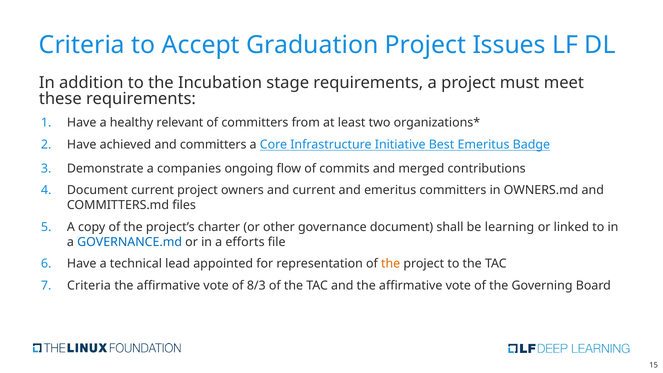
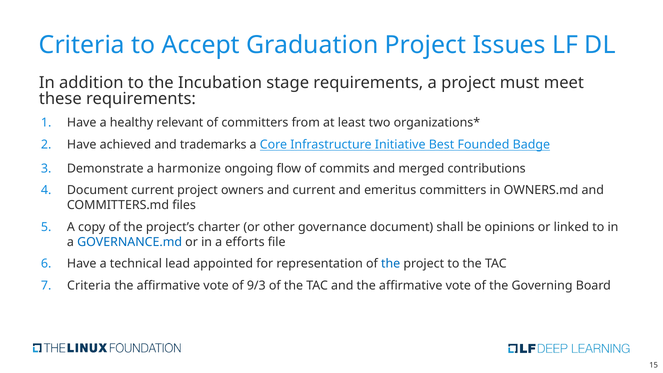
and committers: committers -> trademarks
Best Emeritus: Emeritus -> Founded
companies: companies -> harmonize
learning: learning -> opinions
the at (391, 264) colour: orange -> blue
8/3: 8/3 -> 9/3
